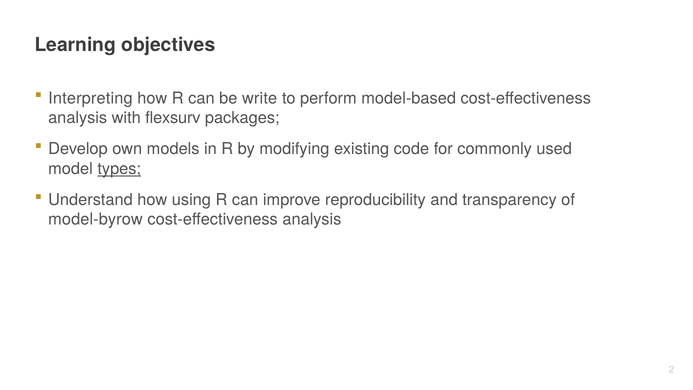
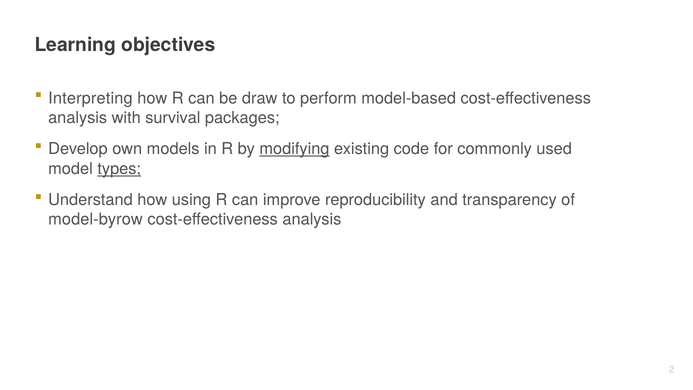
write: write -> draw
flexsurv: flexsurv -> survival
modifying underline: none -> present
